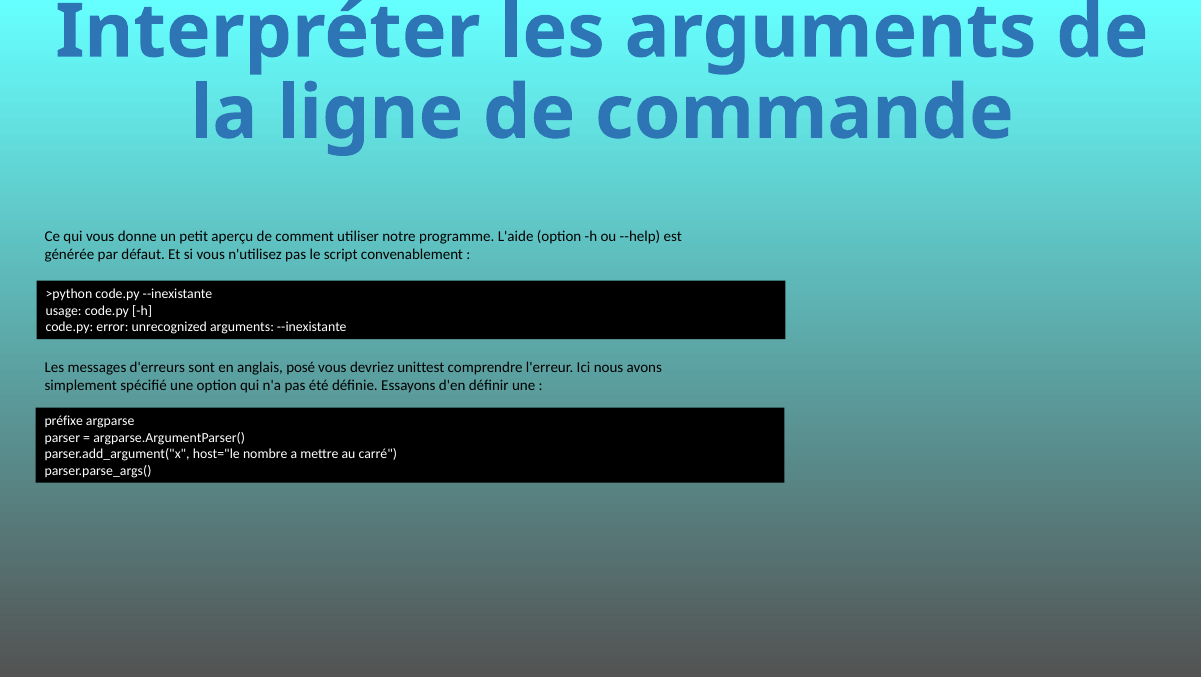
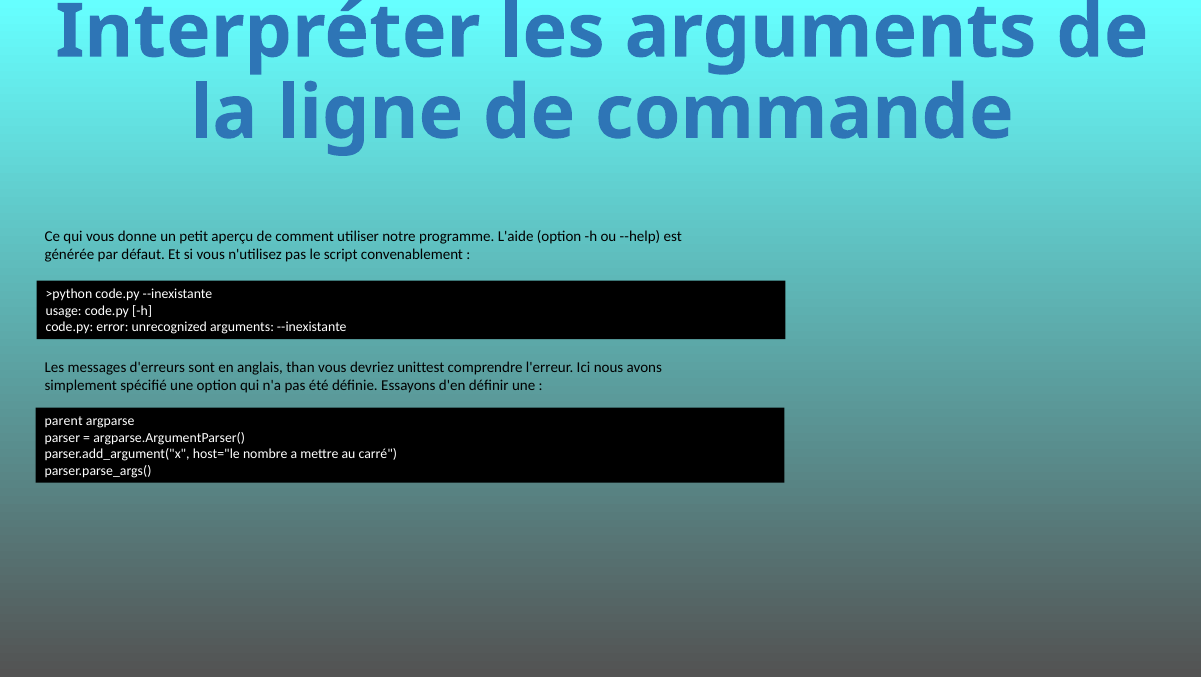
posé: posé -> than
préfixe: préfixe -> parent
